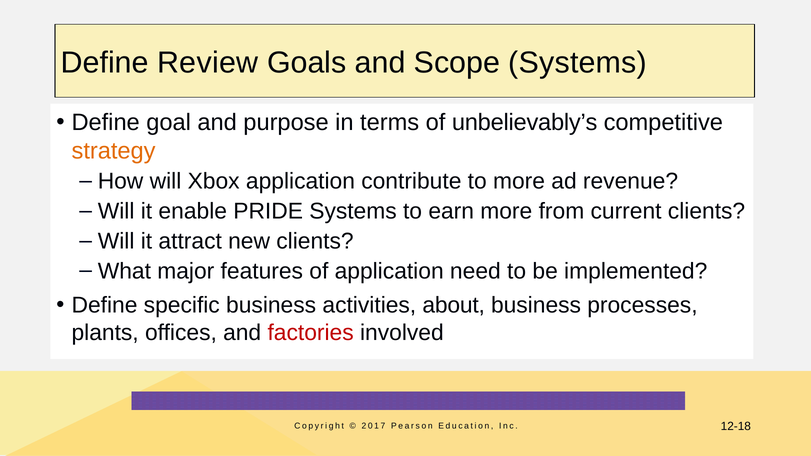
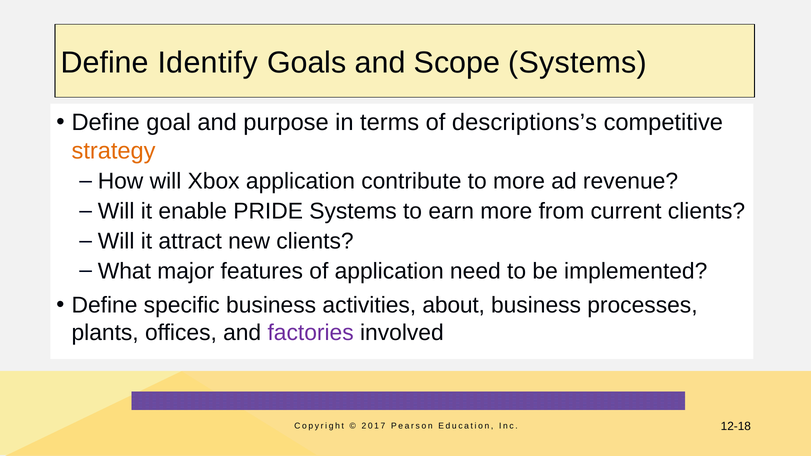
Review: Review -> Identify
unbelievably’s: unbelievably’s -> descriptions’s
factories colour: red -> purple
